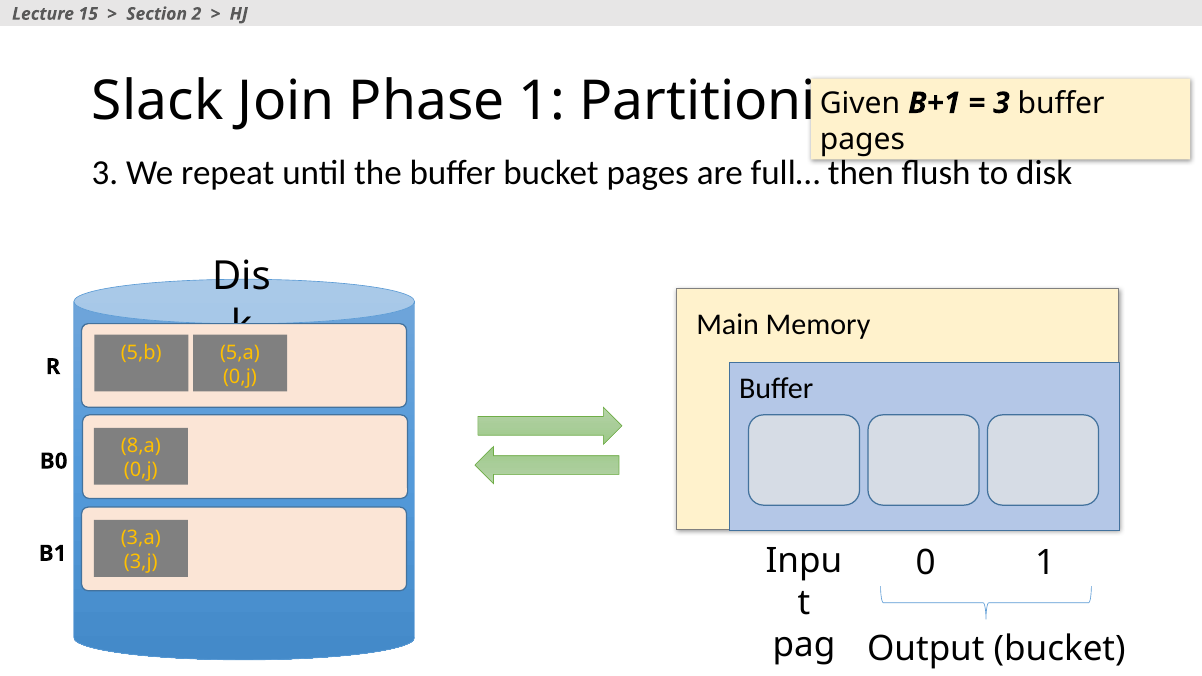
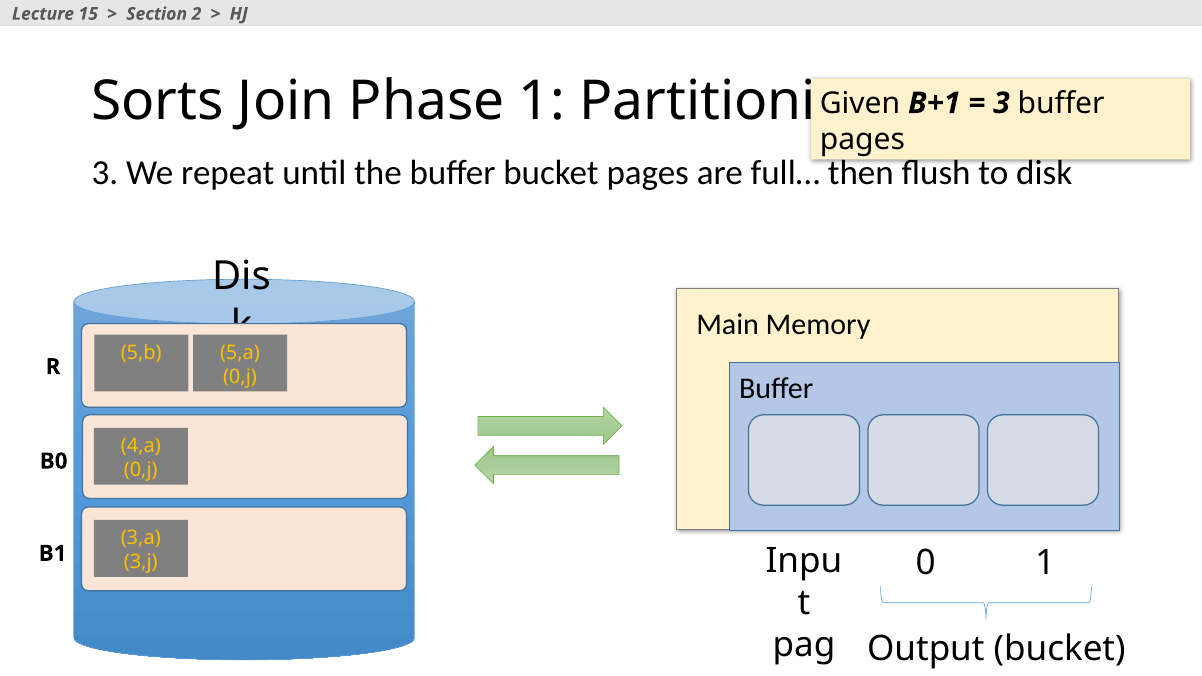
Slack: Slack -> Sorts
8,a: 8,a -> 4,a
